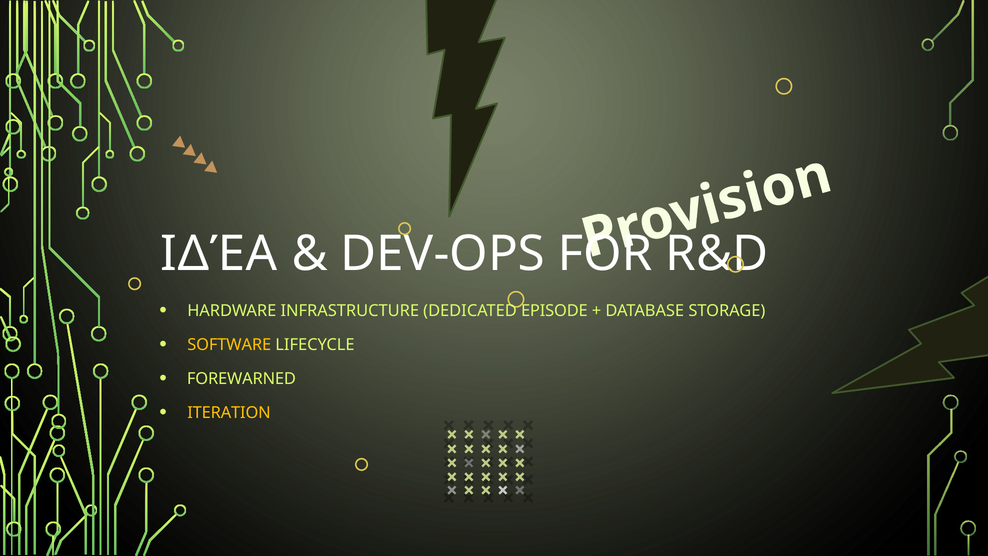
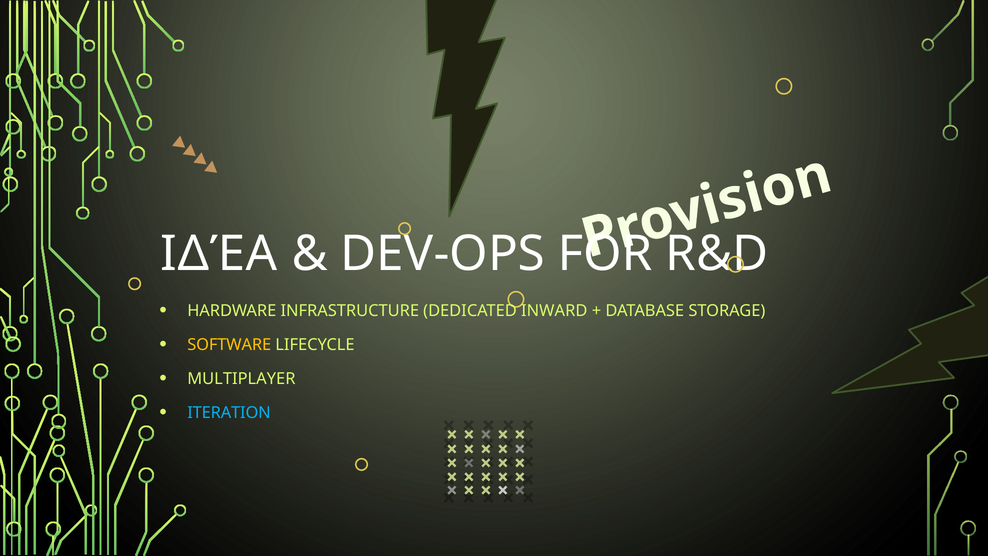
EPISODE: EPISODE -> INWARD
FOREWARNED: FOREWARNED -> MULTIPLAYER
ITERATION colour: yellow -> light blue
